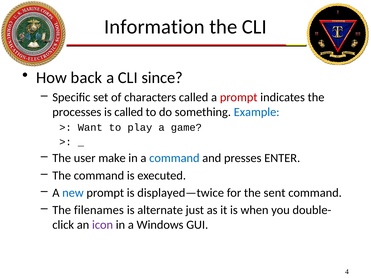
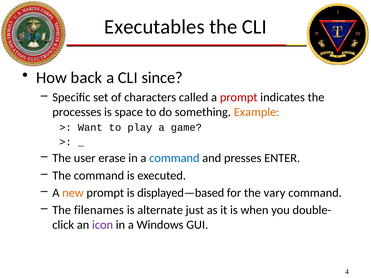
Information: Information -> Executables
is called: called -> space
Example colour: blue -> orange
make: make -> erase
new colour: blue -> orange
displayed—twice: displayed—twice -> displayed—based
sent: sent -> vary
